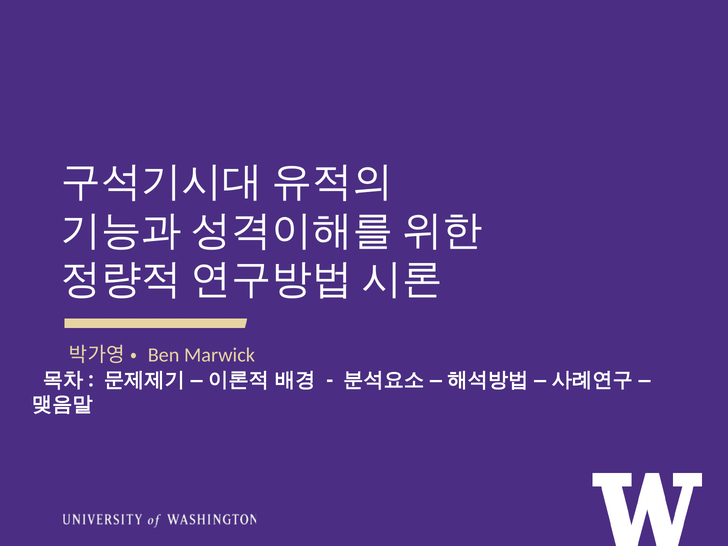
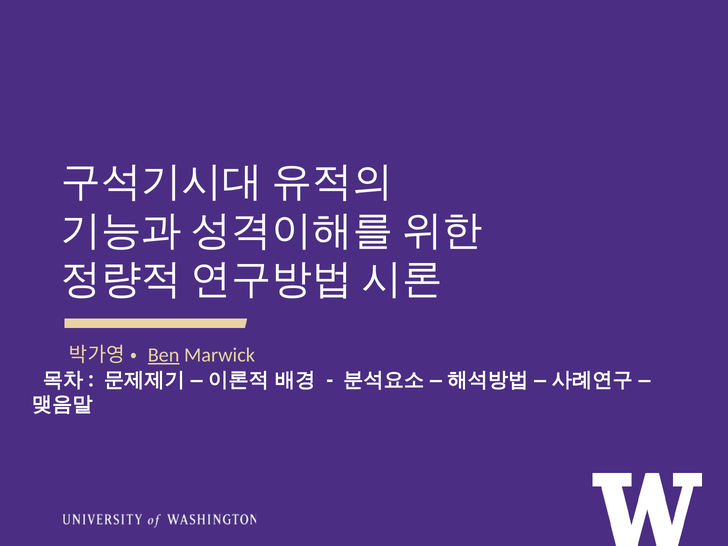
Ben underline: none -> present
